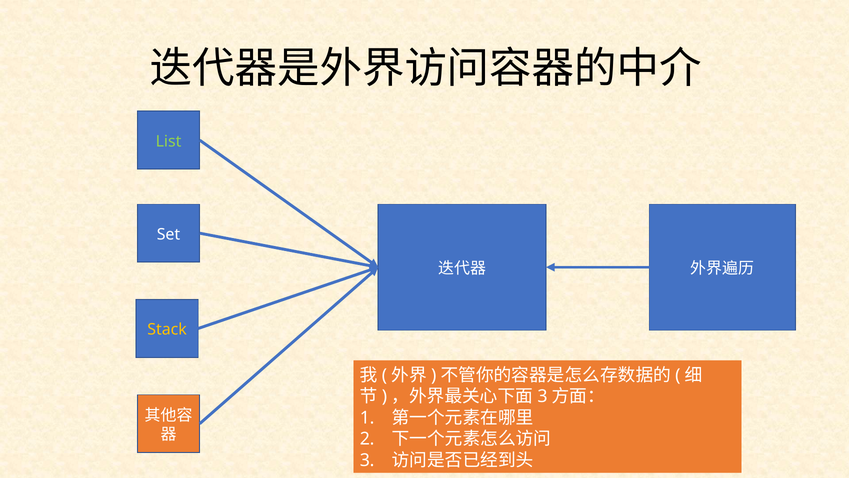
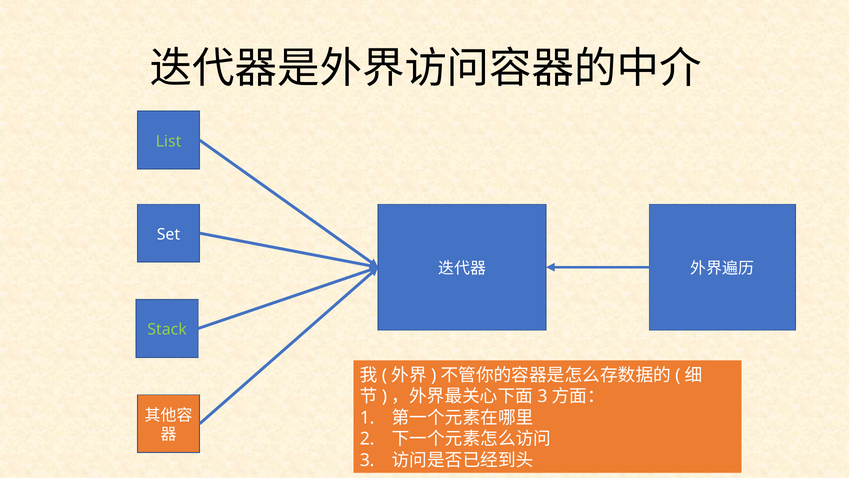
Stack colour: yellow -> light green
